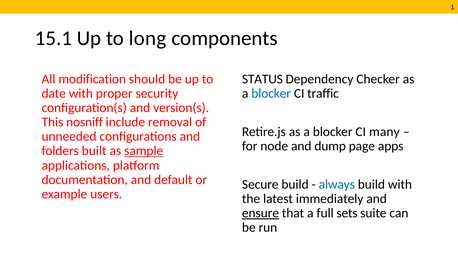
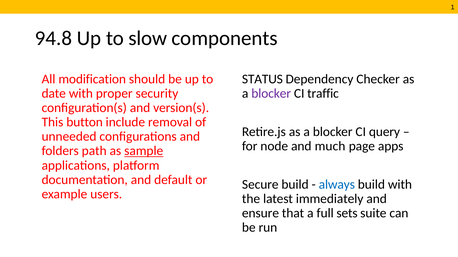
15.1: 15.1 -> 94.8
long: long -> slow
blocker at (271, 94) colour: blue -> purple
nosniff: nosniff -> button
many: many -> query
dump: dump -> much
built: built -> path
ensure underline: present -> none
